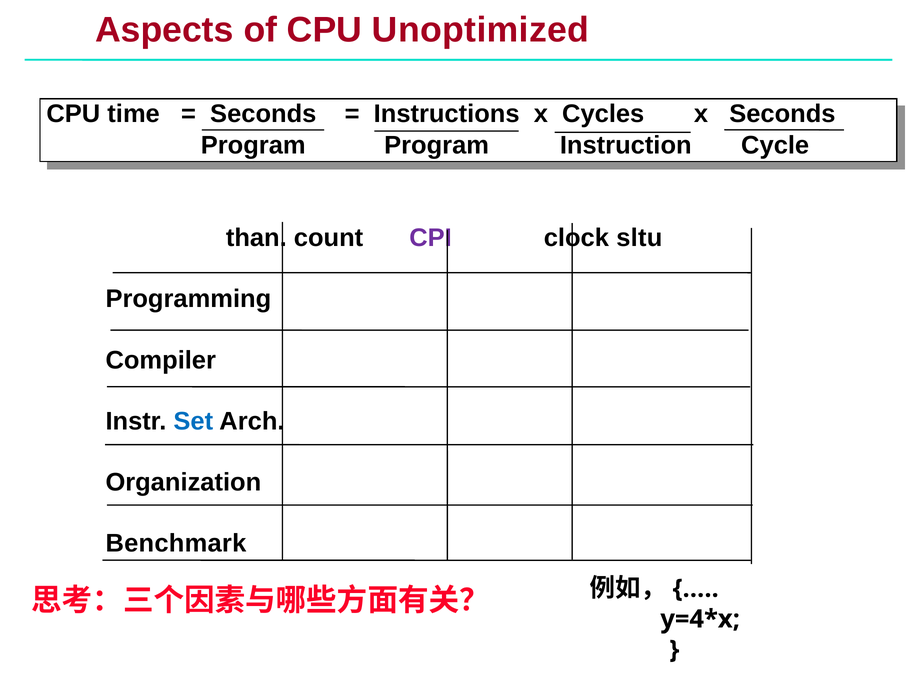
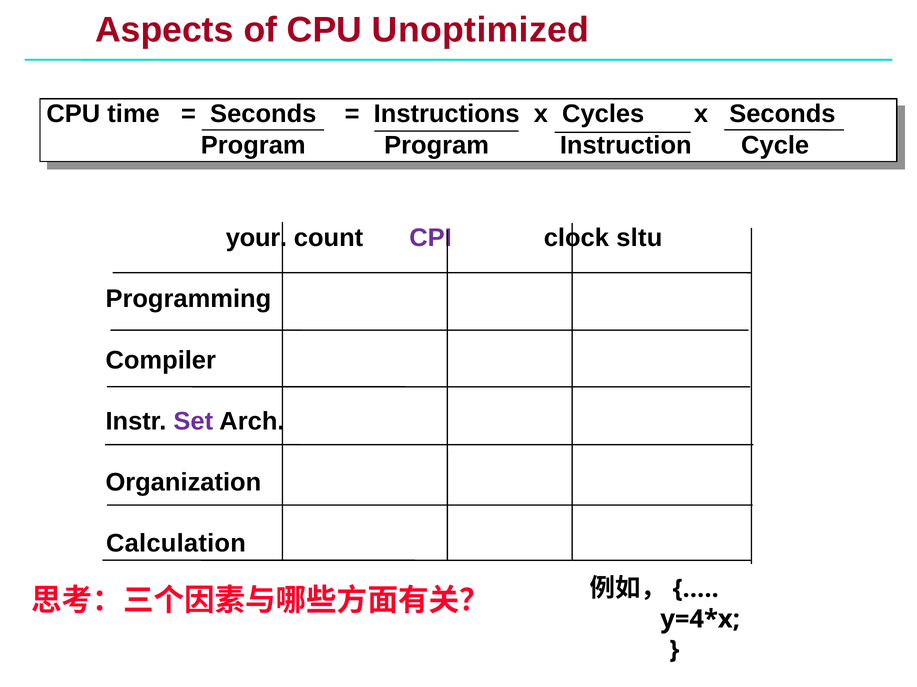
than: than -> your
Set colour: blue -> purple
Benchmark: Benchmark -> Calculation
